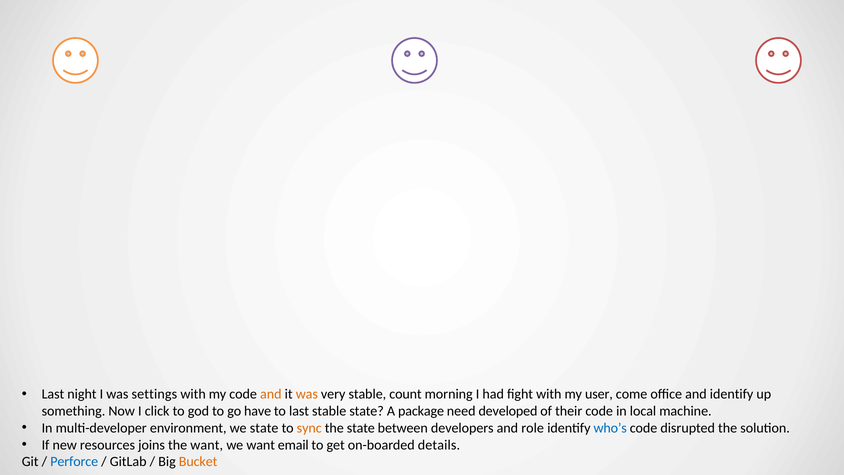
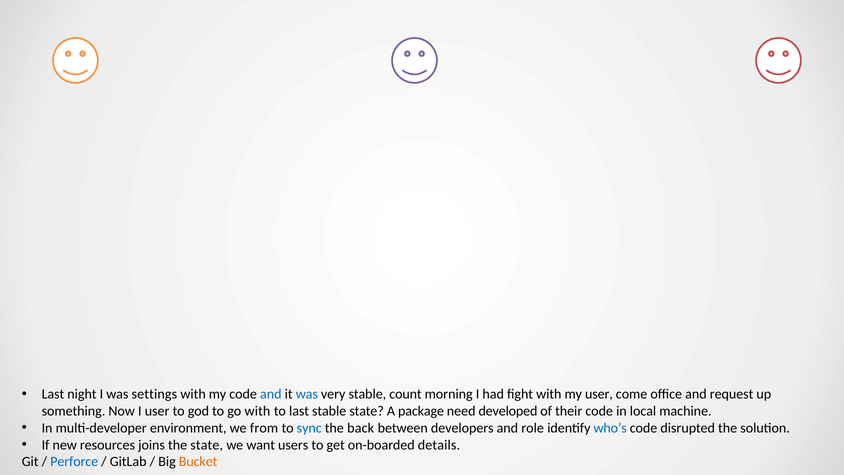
and at (271, 394) colour: orange -> blue
was at (307, 394) colour: orange -> blue
and identify: identify -> request
I click: click -> user
go have: have -> with
we state: state -> from
sync colour: orange -> blue
the state: state -> back
the want: want -> state
email: email -> users
